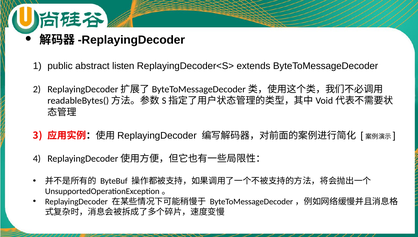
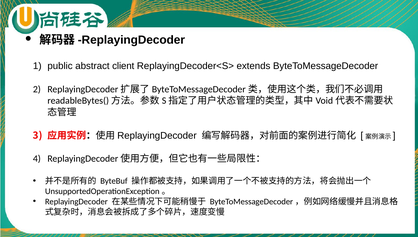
listen: listen -> client
